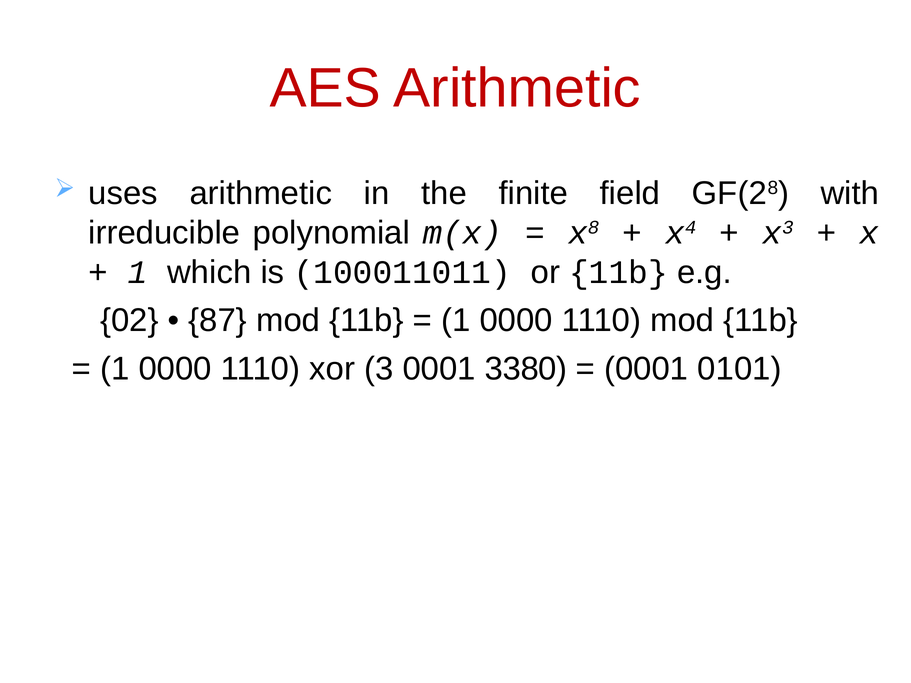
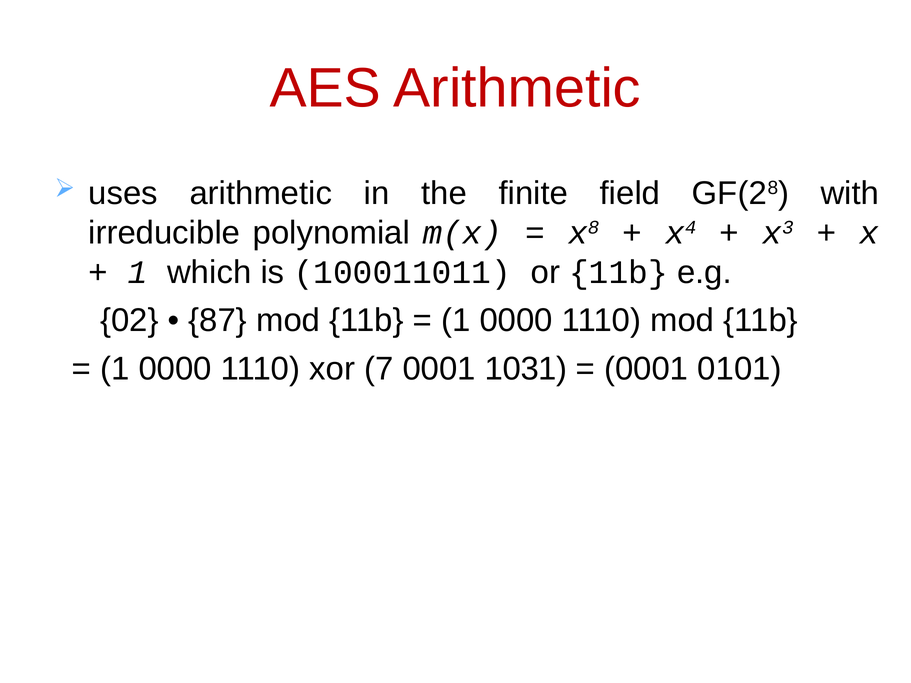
3: 3 -> 7
3380: 3380 -> 1031
